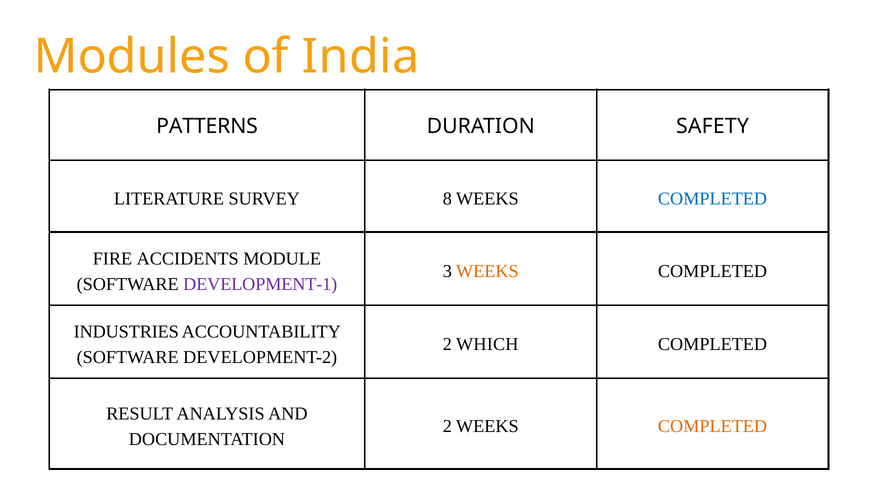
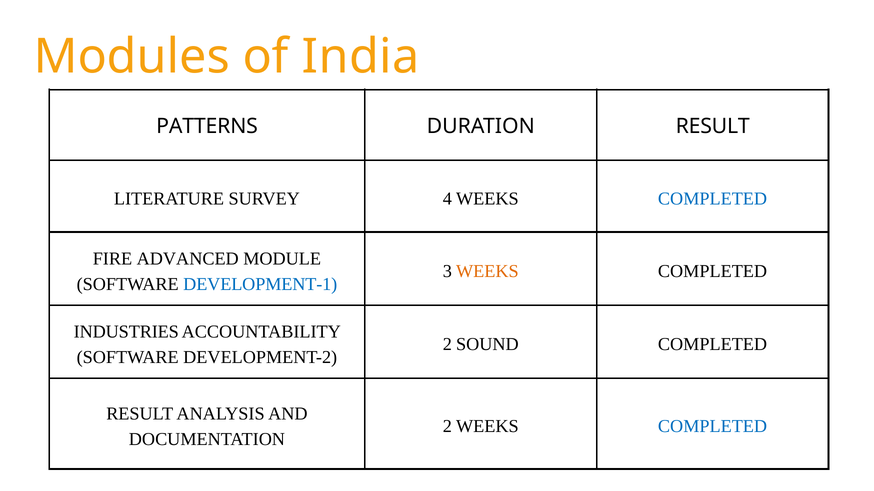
DURATION SAFETY: SAFETY -> RESULT
8: 8 -> 4
ACCIDENTS: ACCIDENTS -> ADVANCED
DEVELOPMENT-1 colour: purple -> blue
WHICH: WHICH -> SOUND
COMPLETED at (713, 427) colour: orange -> blue
